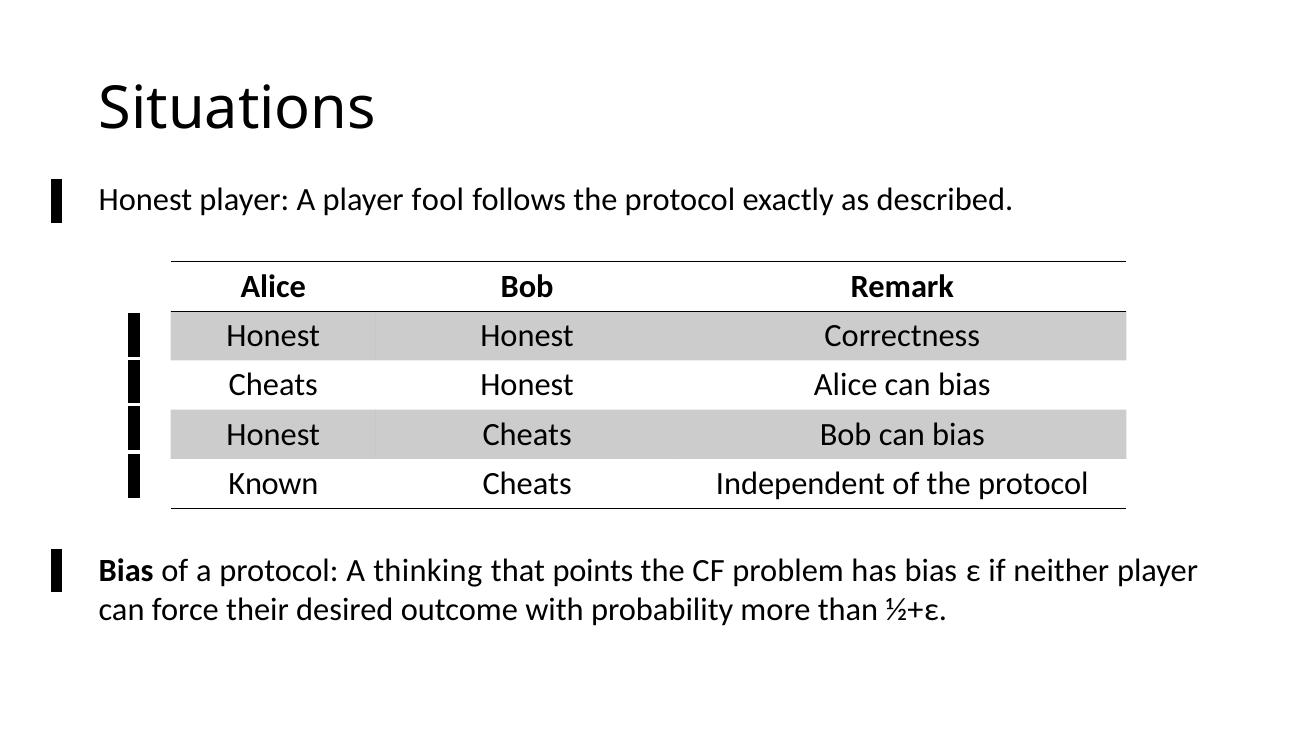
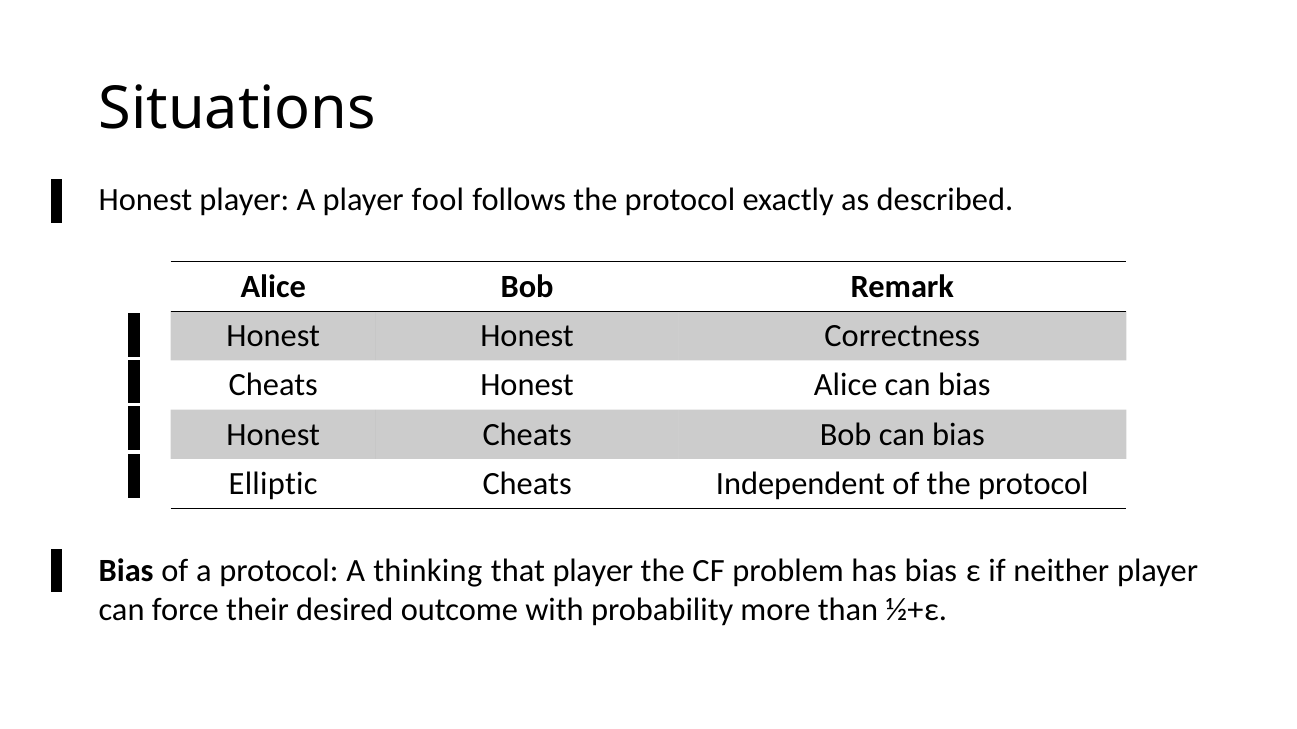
Known: Known -> Elliptic
that points: points -> player
